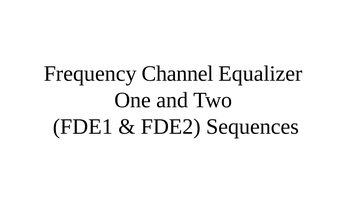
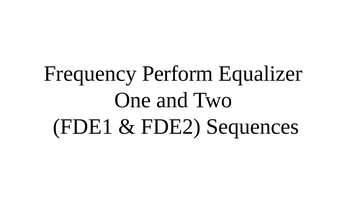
Channel: Channel -> Perform
